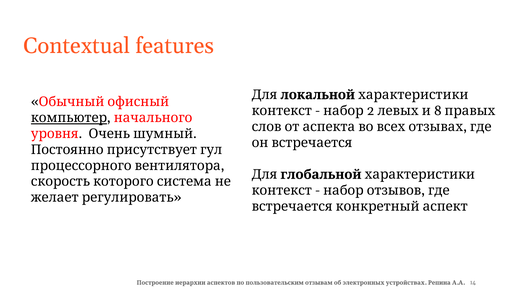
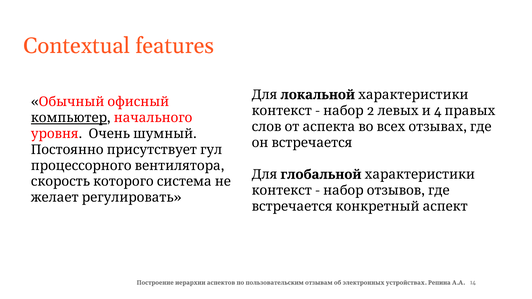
8: 8 -> 4
